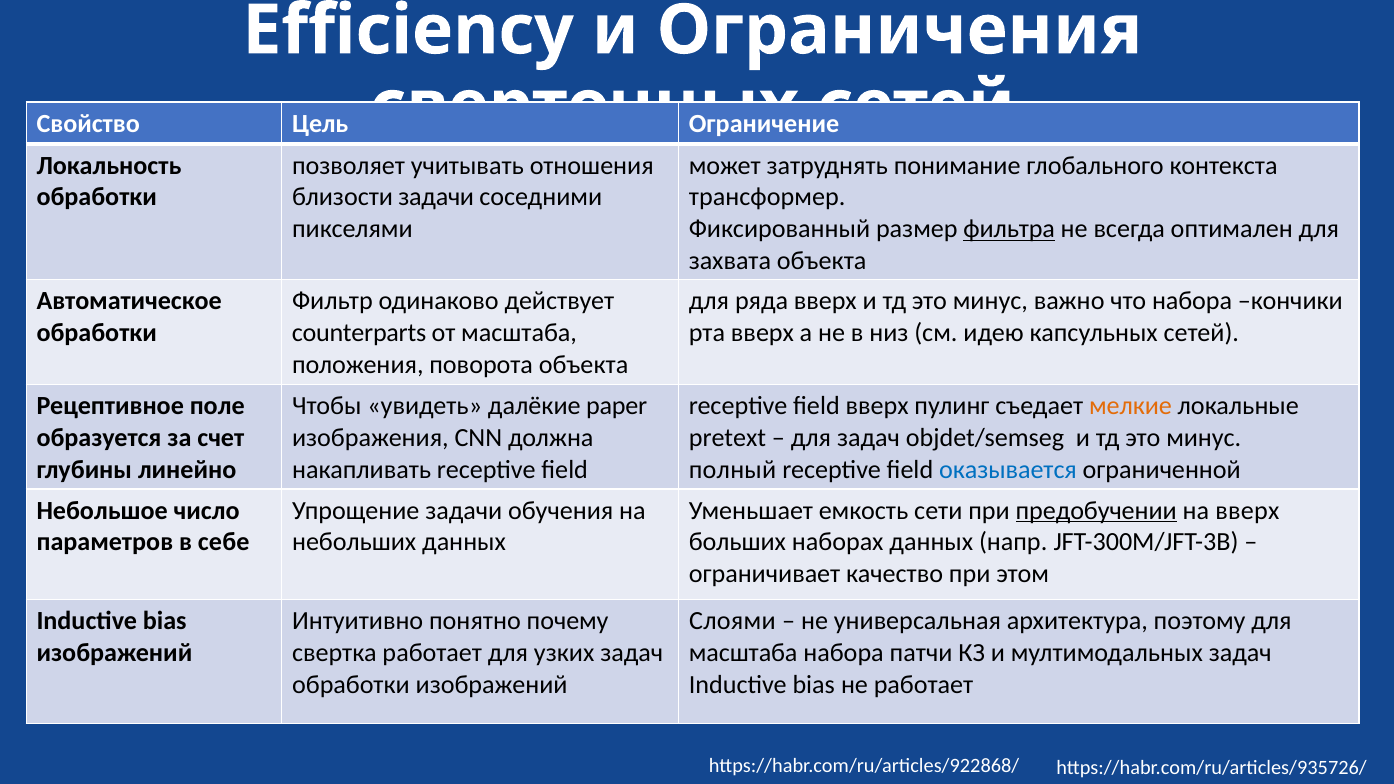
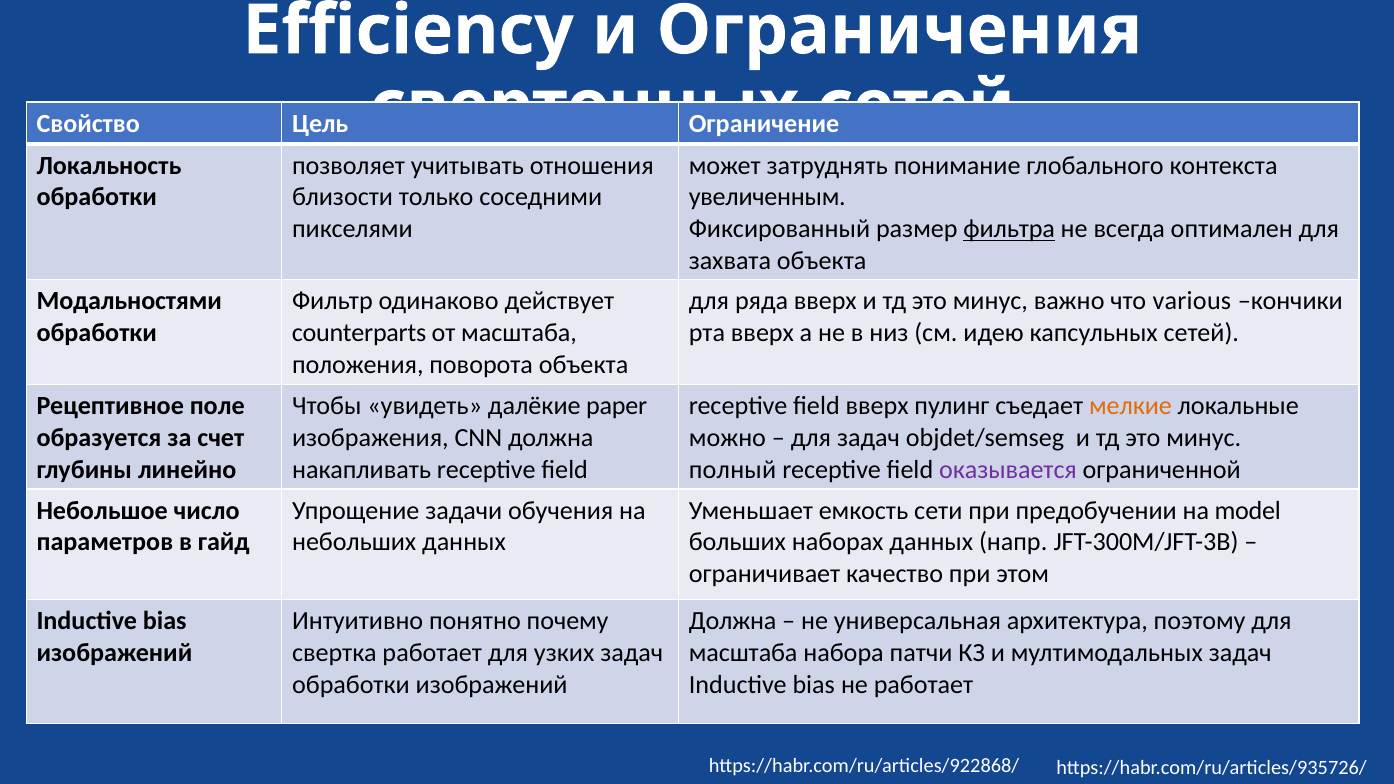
близости задачи: задачи -> только
трансформер: трансформер -> увеличенным
Автоматическое: Автоматическое -> Модальностями
что набора: набора -> various
pretext: pretext -> можно
оказывается colour: blue -> purple
предобучении underline: present -> none
на вверх: вверх -> model
себе: себе -> гайд
Слоями at (732, 621): Слоями -> Должна
